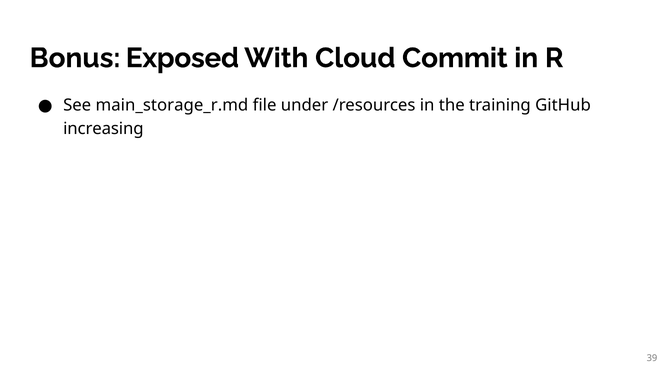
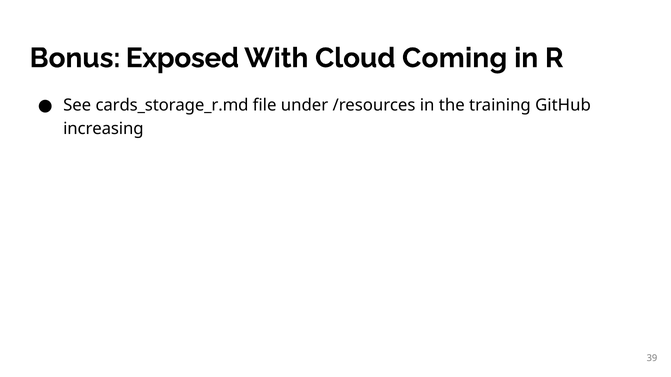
Commit: Commit -> Coming
main_storage_r.md: main_storage_r.md -> cards_storage_r.md
